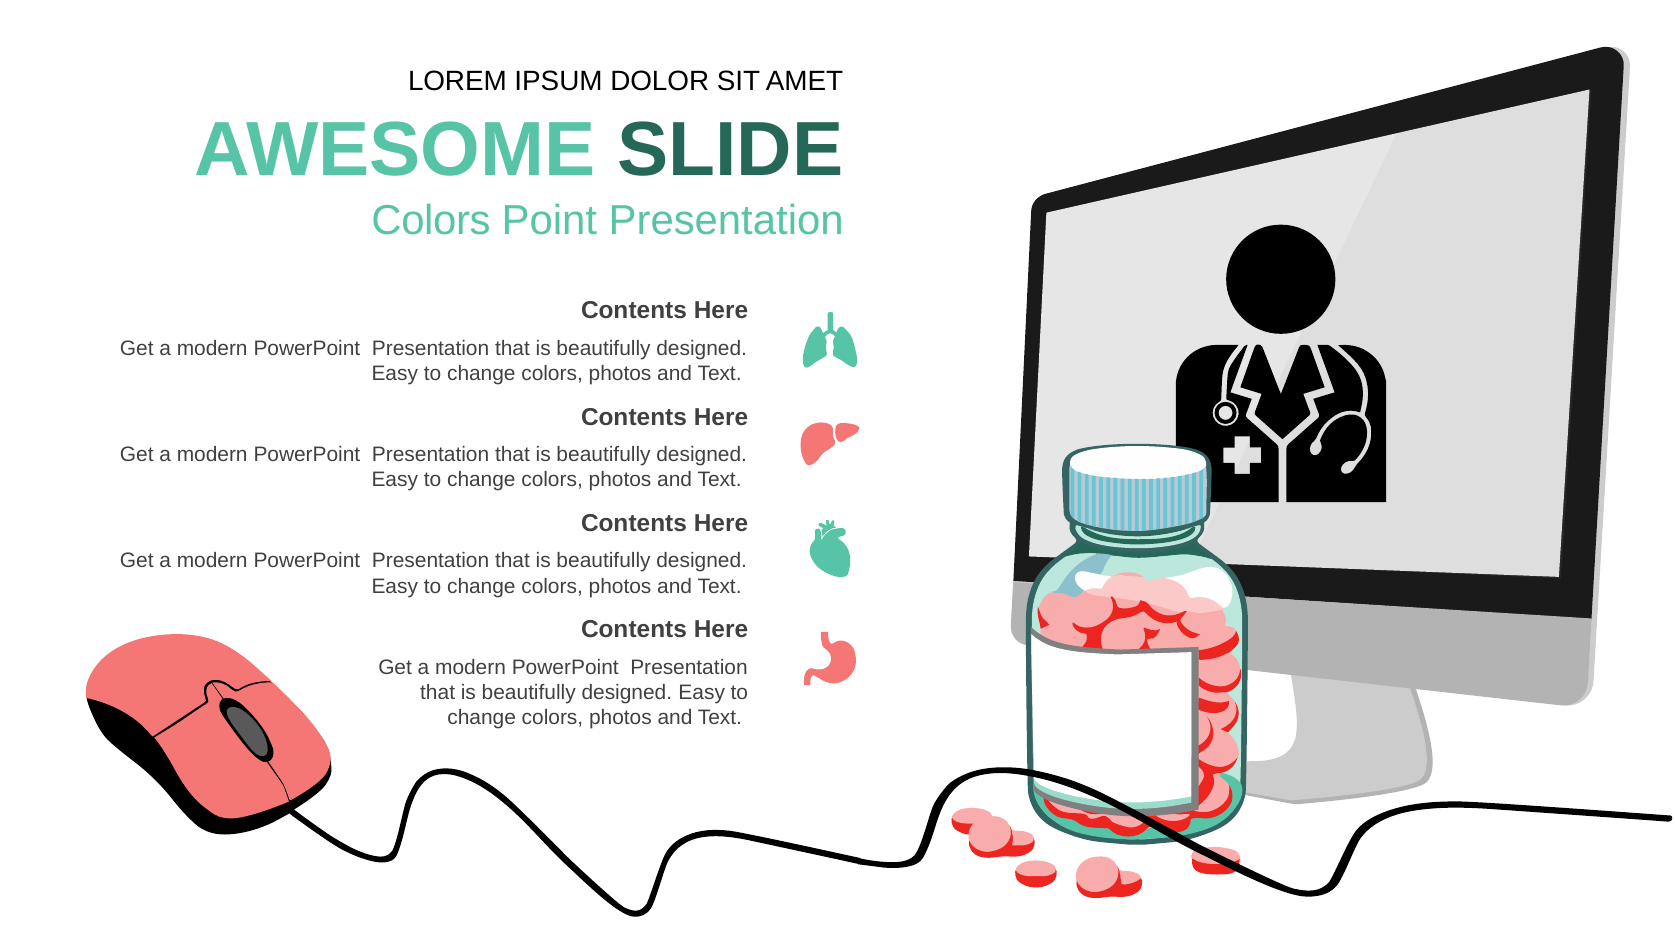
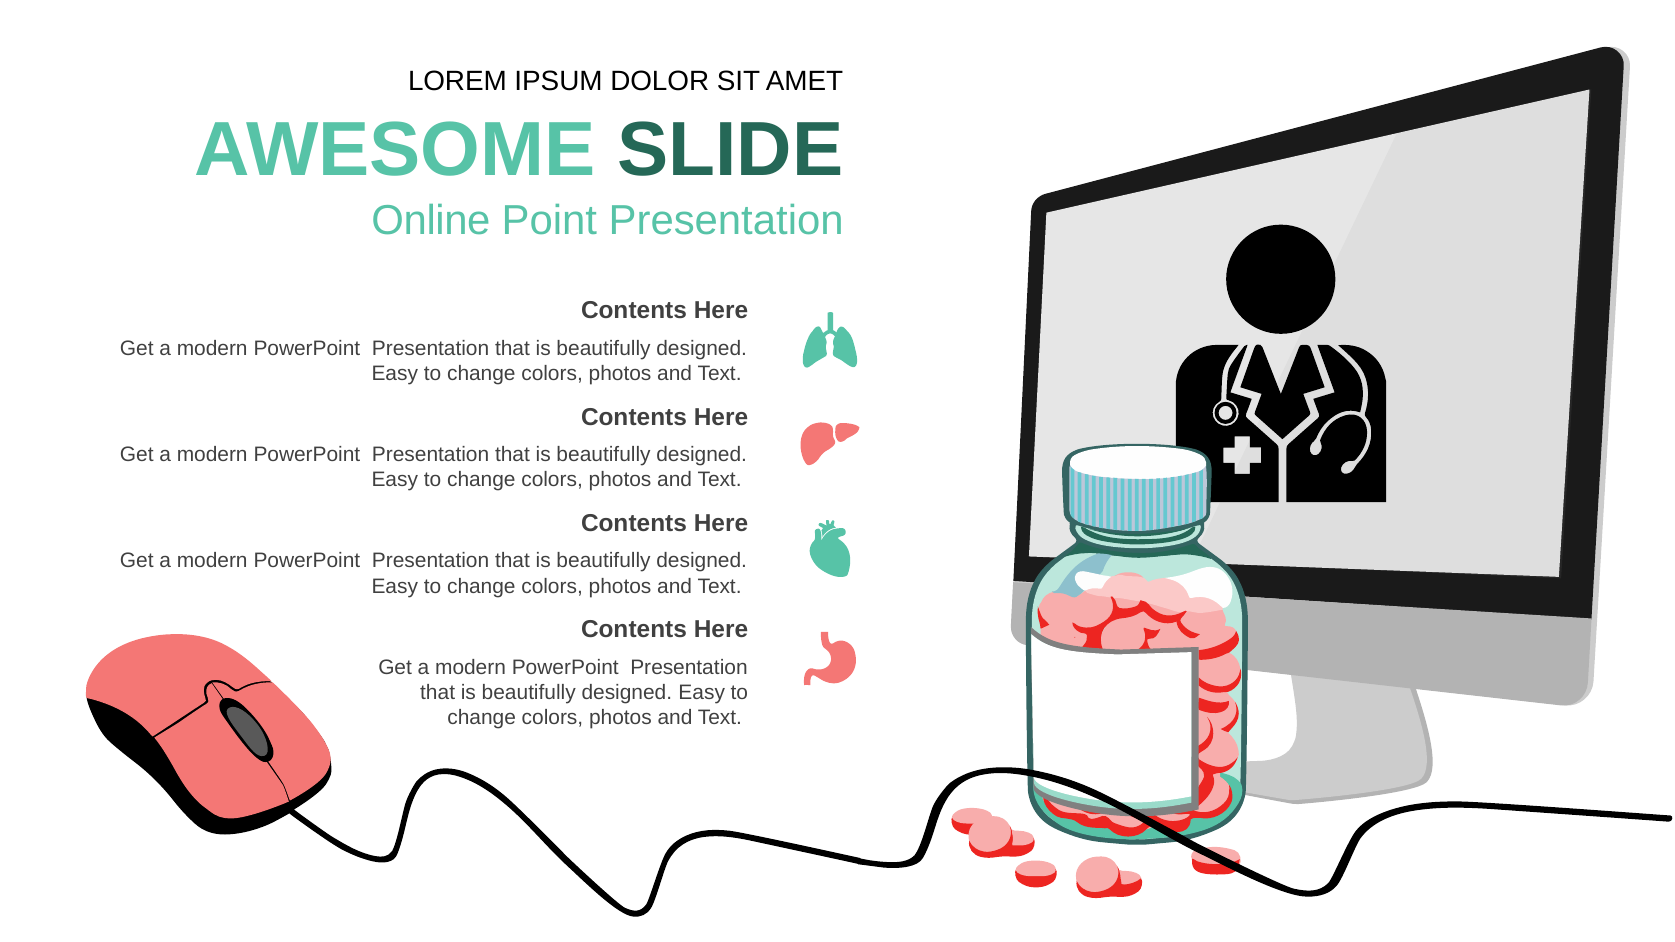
Colors at (431, 221): Colors -> Online
